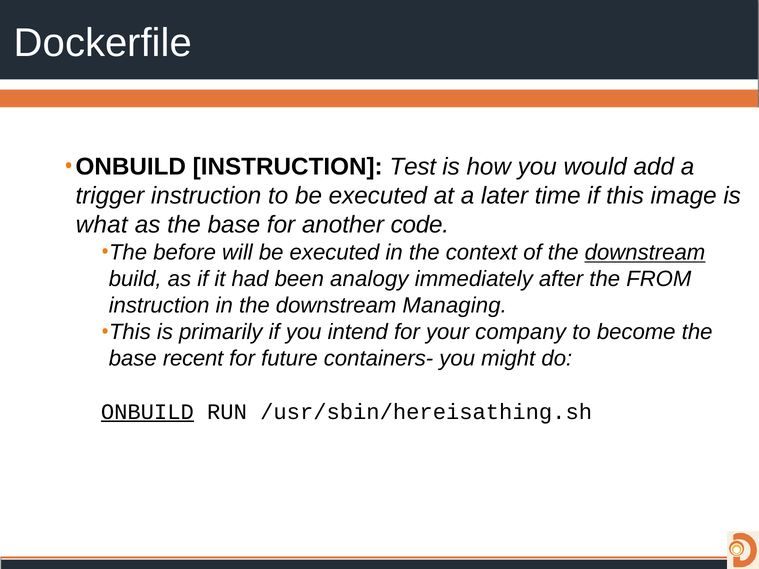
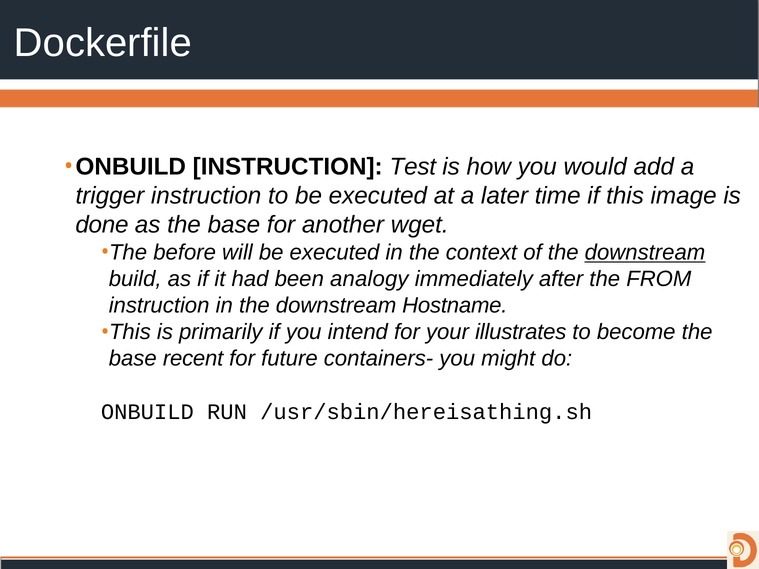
what: what -> done
code: code -> wget
Managing: Managing -> Hostname
company: company -> illustrates
ONBUILD at (147, 412) underline: present -> none
